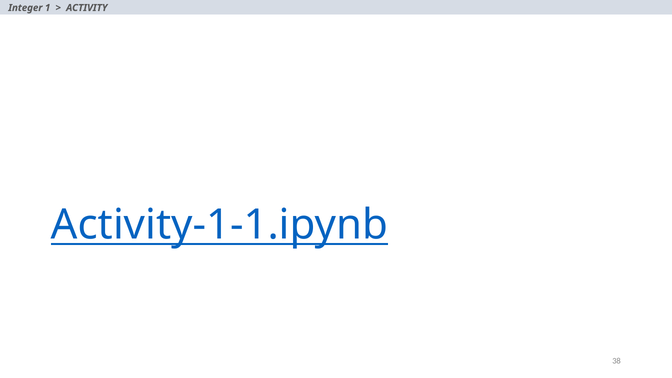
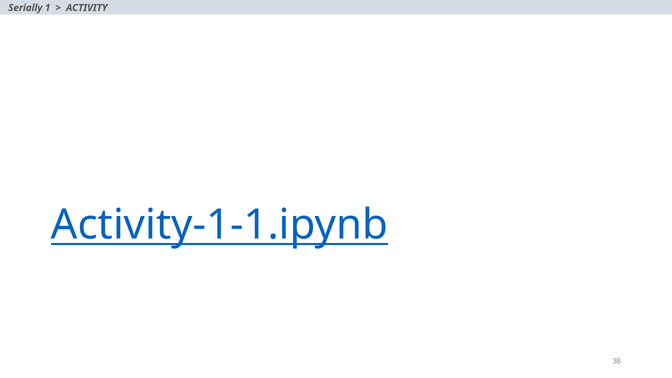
Integer: Integer -> Serially
